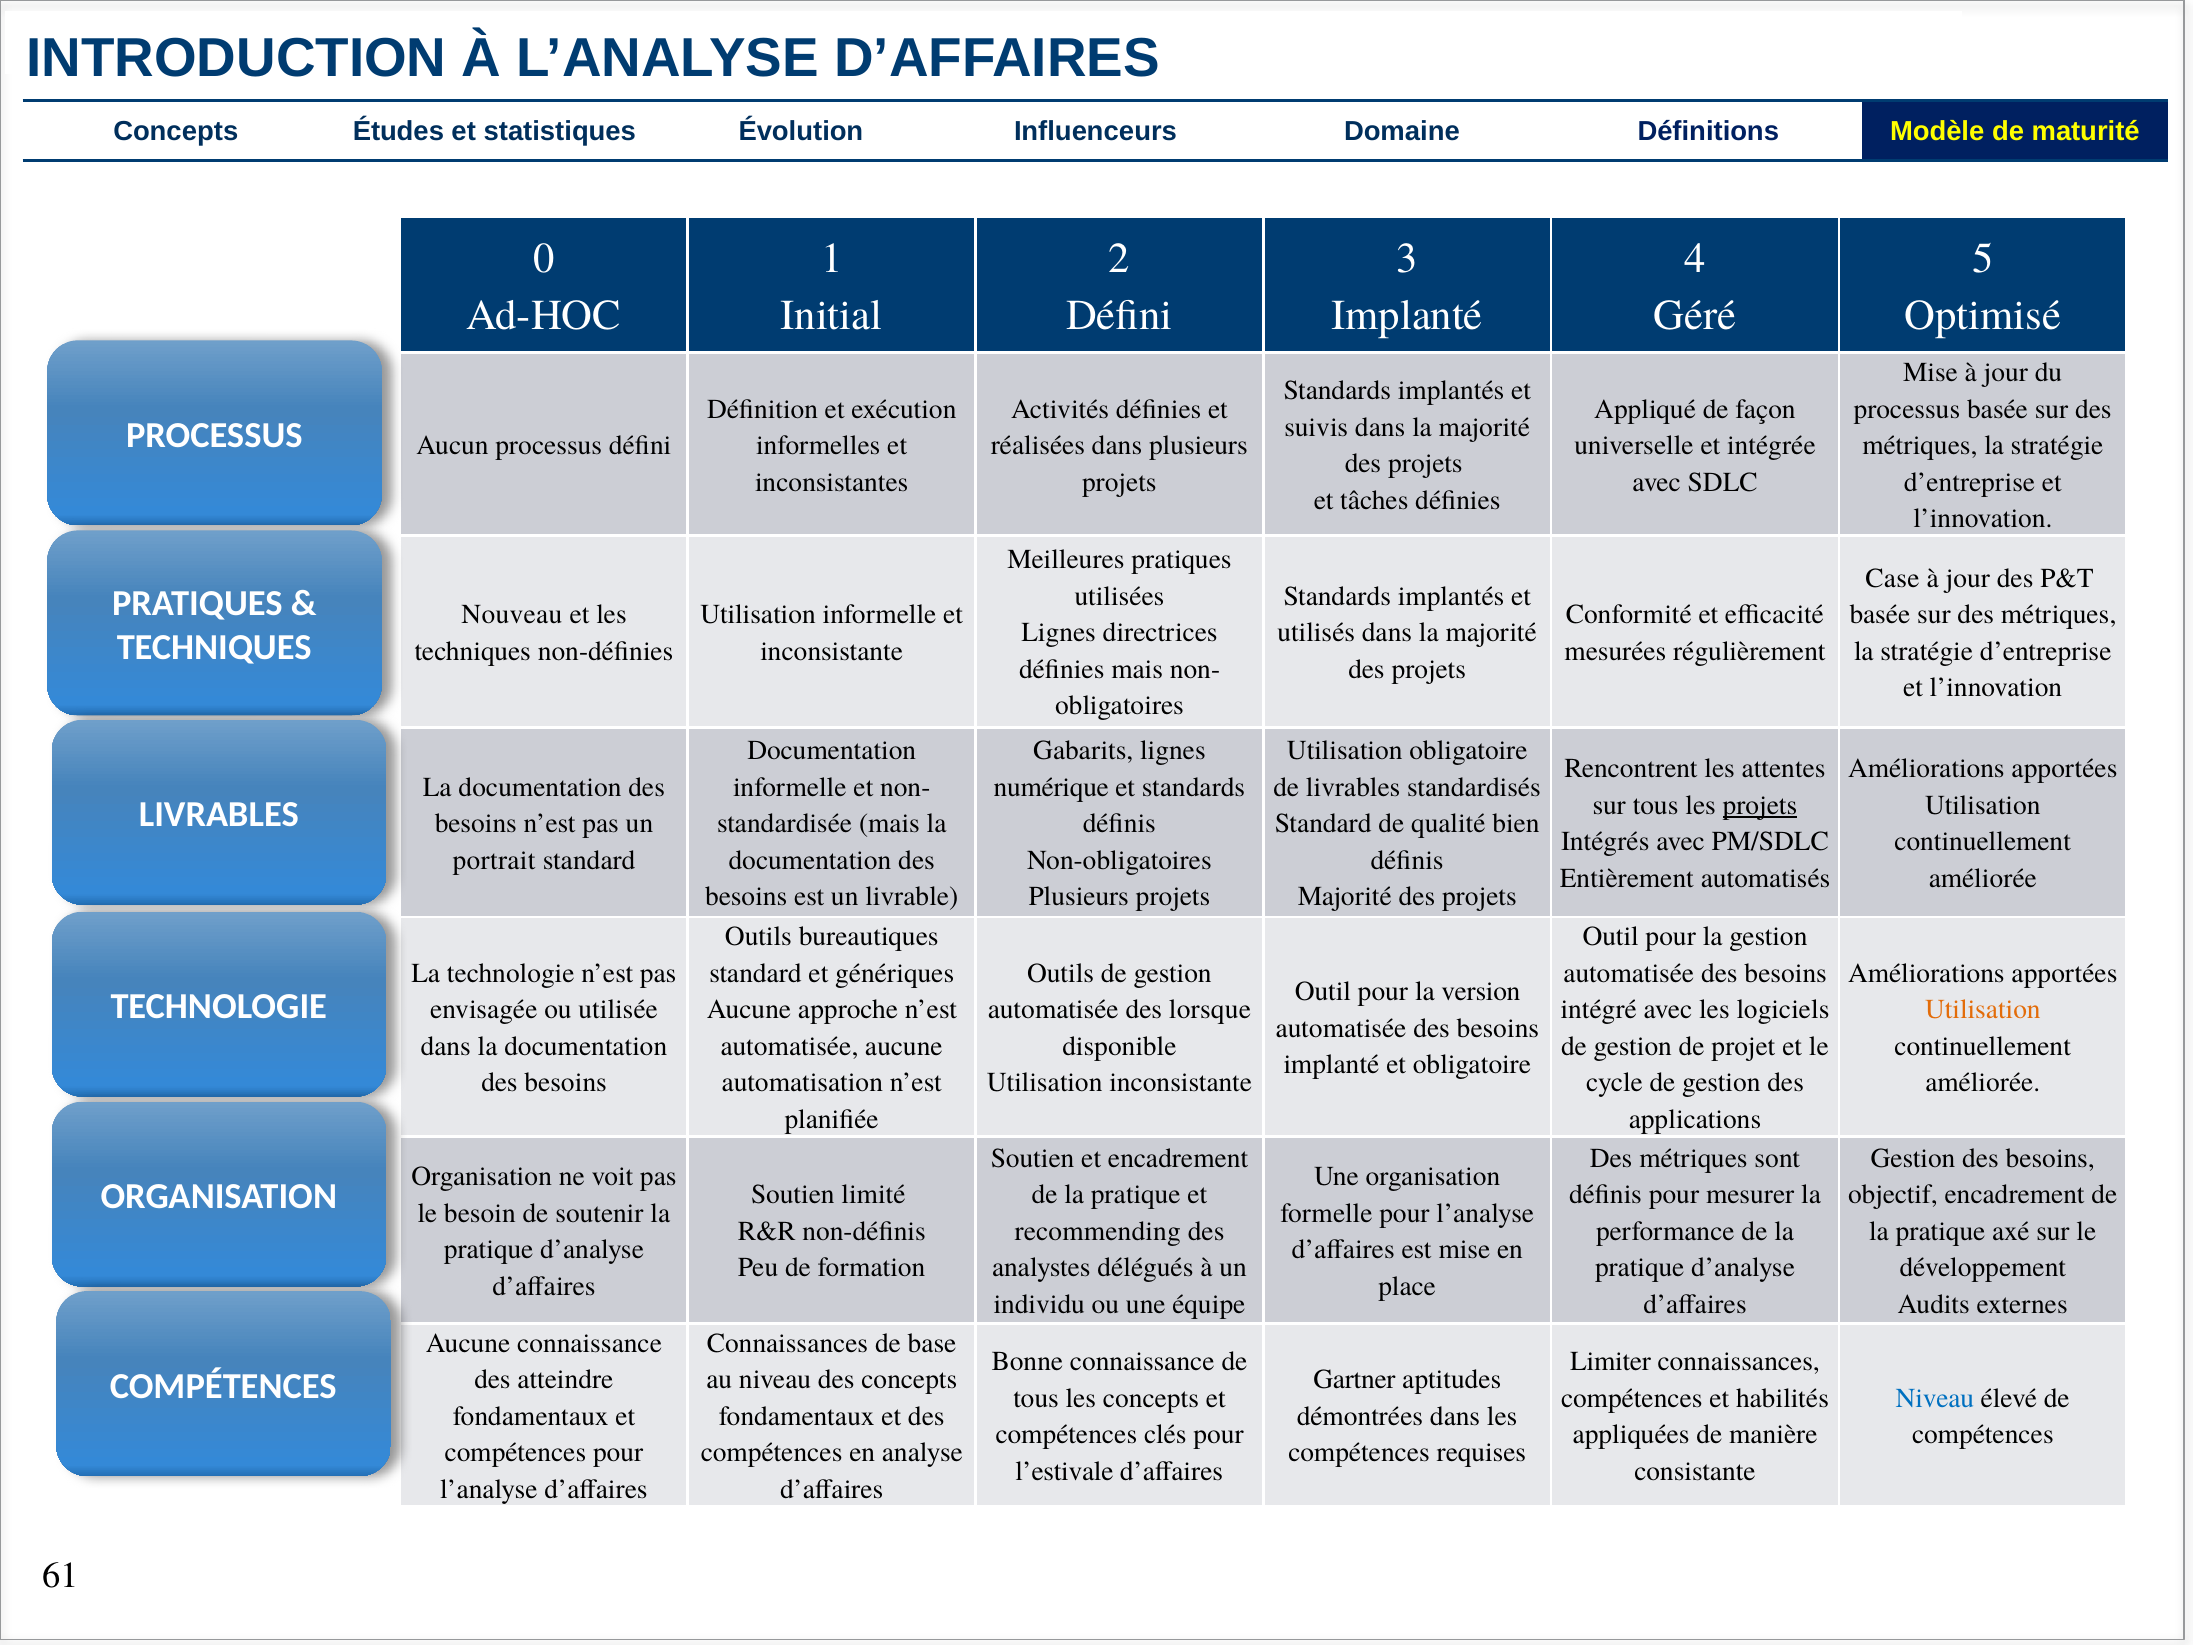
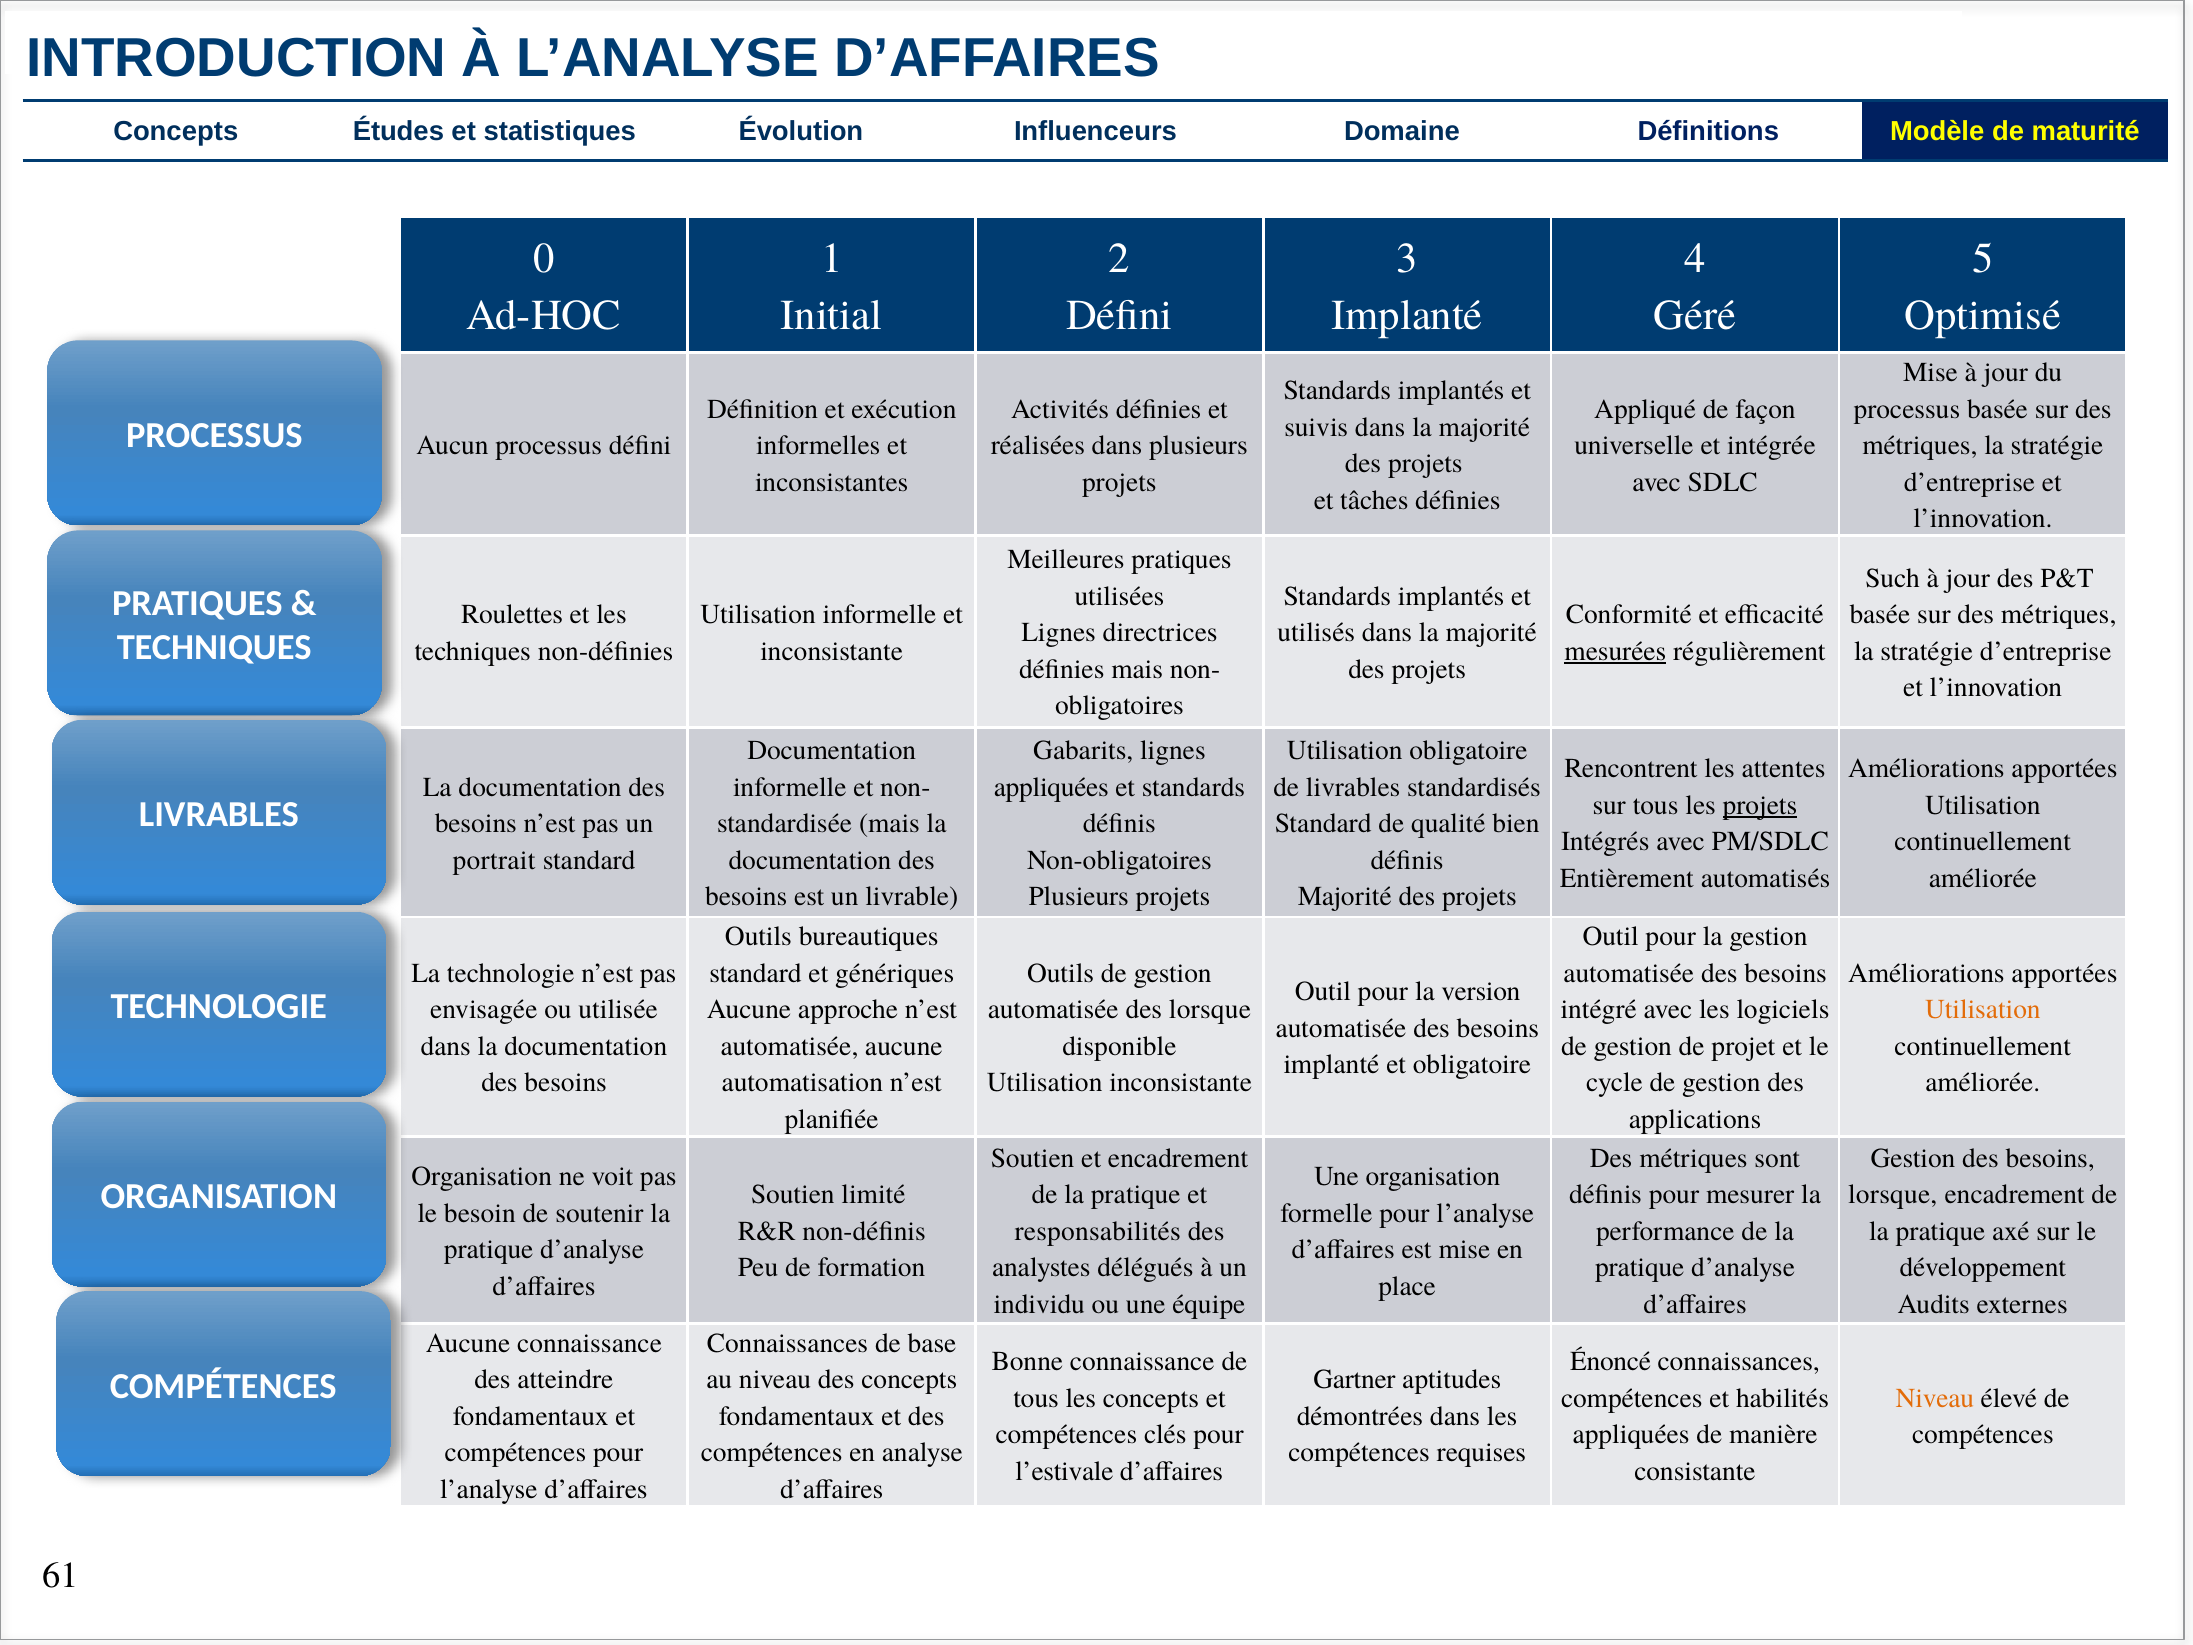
Case: Case -> Such
Nouveau: Nouveau -> Roulettes
mesurées underline: none -> present
numérique at (1051, 787): numérique -> appliquées
objectif at (1893, 1195): objectif -> lorsque
recommending: recommending -> responsabilités
Limiter: Limiter -> Énoncé
Niveau at (1935, 1398) colour: blue -> orange
